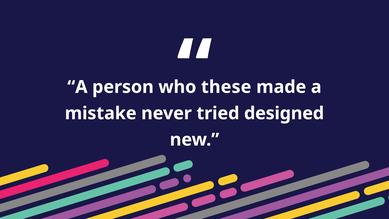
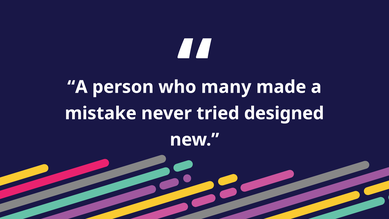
these: these -> many
